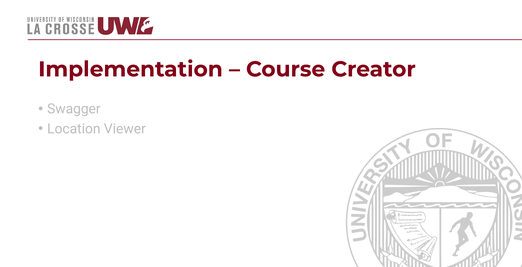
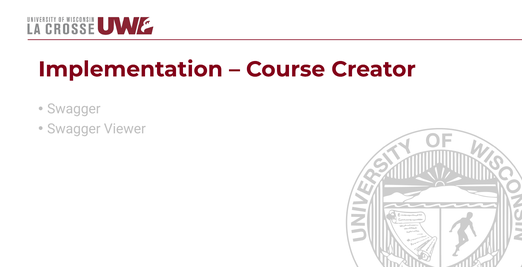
Location at (74, 129): Location -> Swagger
